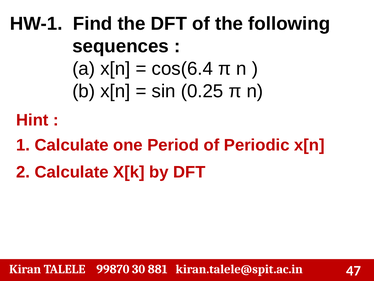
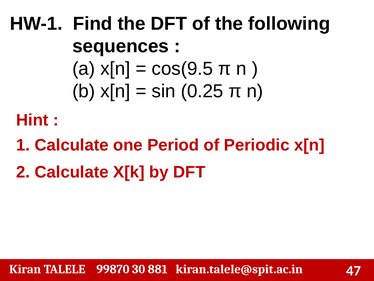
cos(6.4: cos(6.4 -> cos(9.5
